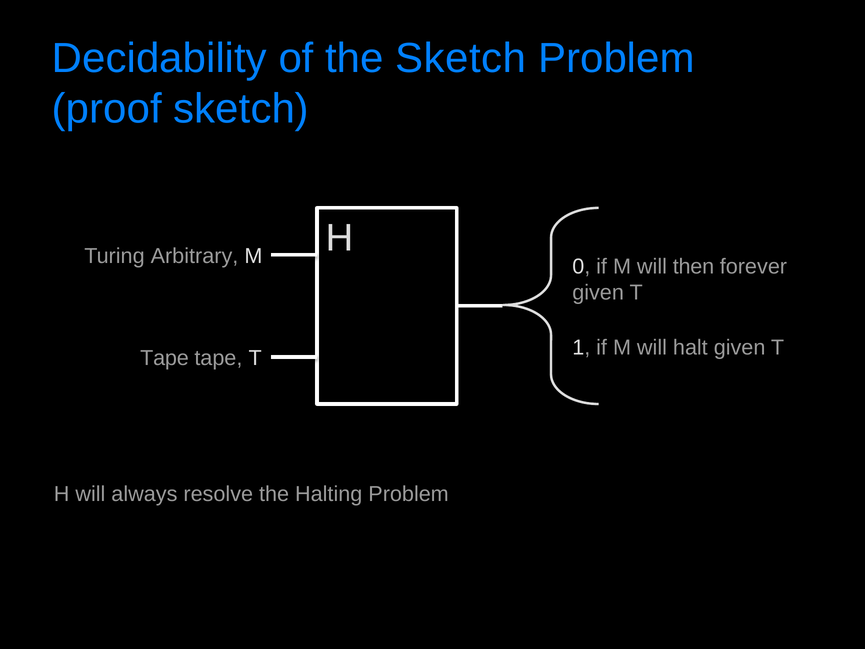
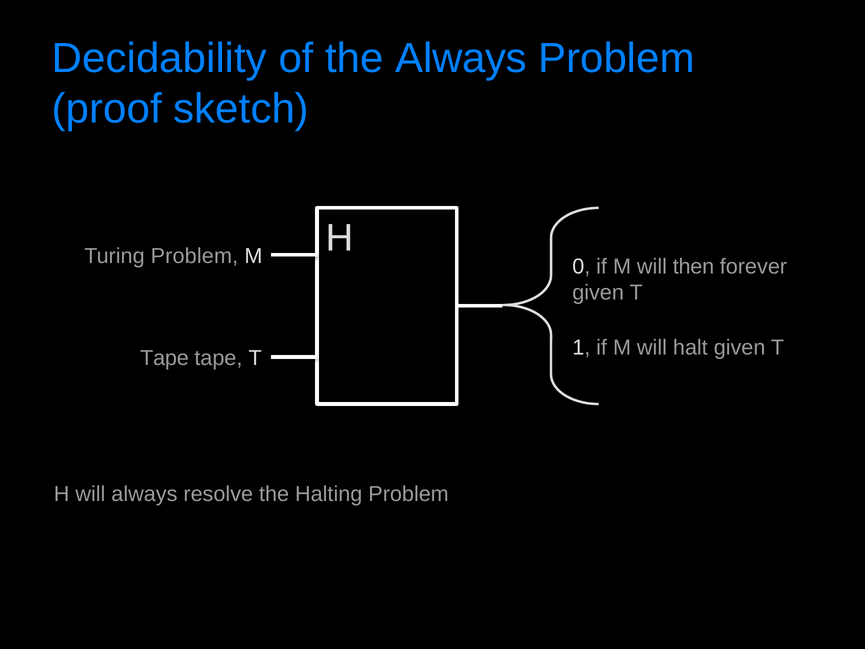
the Sketch: Sketch -> Always
Turing Arbitrary: Arbitrary -> Problem
